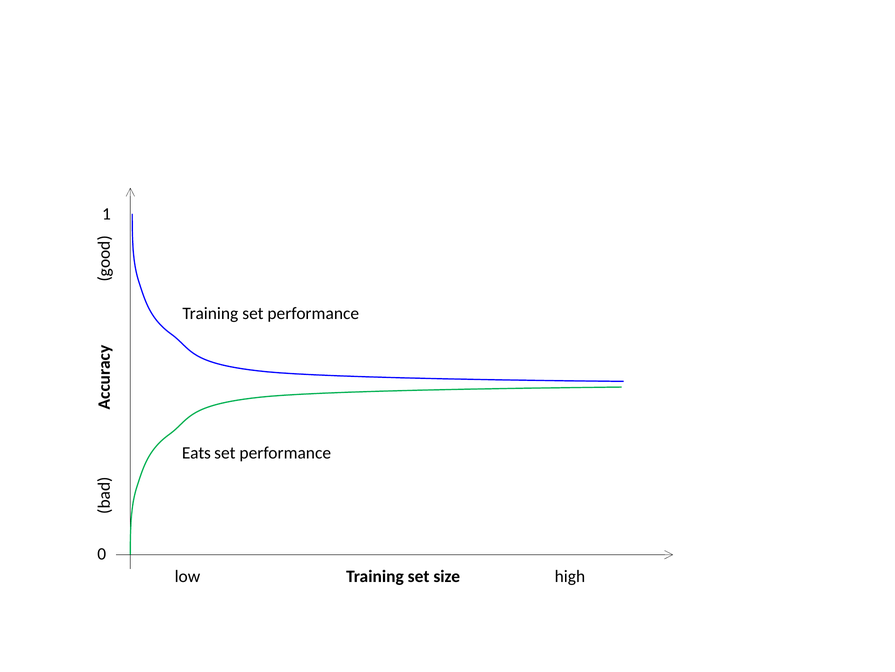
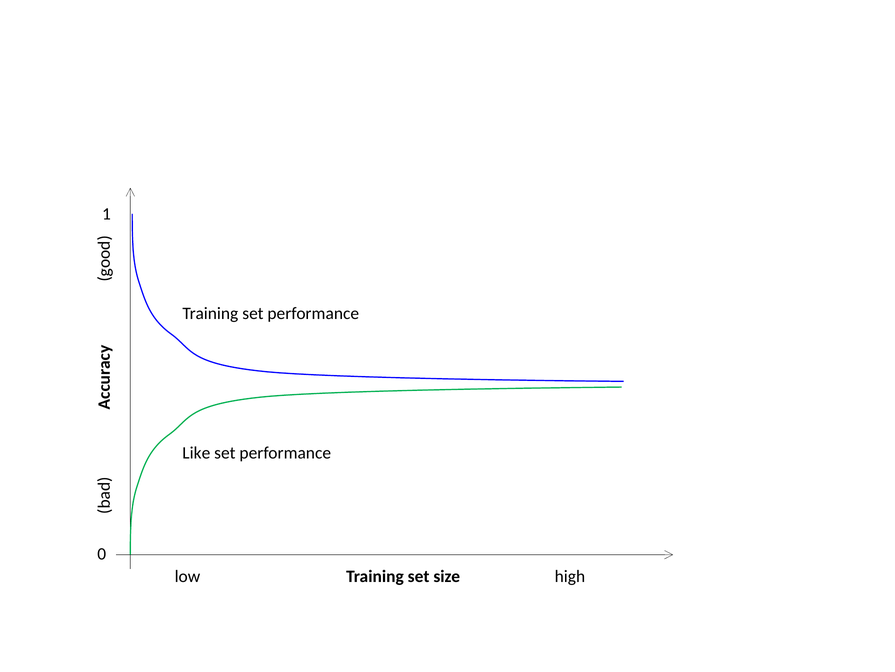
Eats: Eats -> Like
